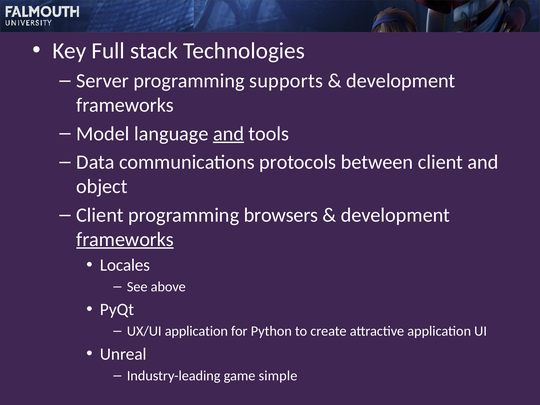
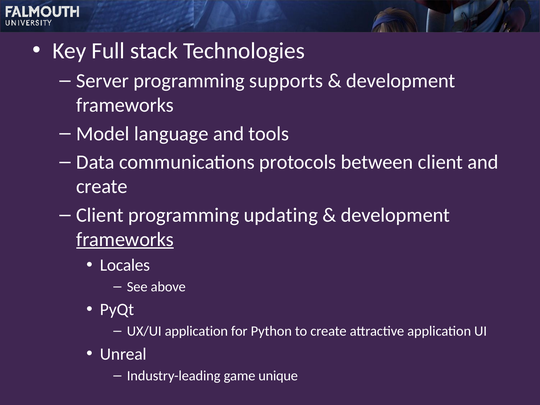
and at (229, 134) underline: present -> none
object at (102, 187): object -> create
browsers: browsers -> updating
simple: simple -> unique
